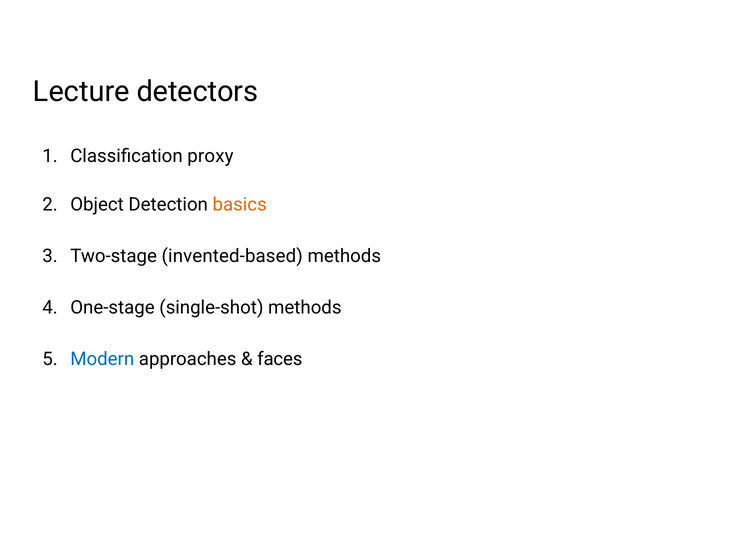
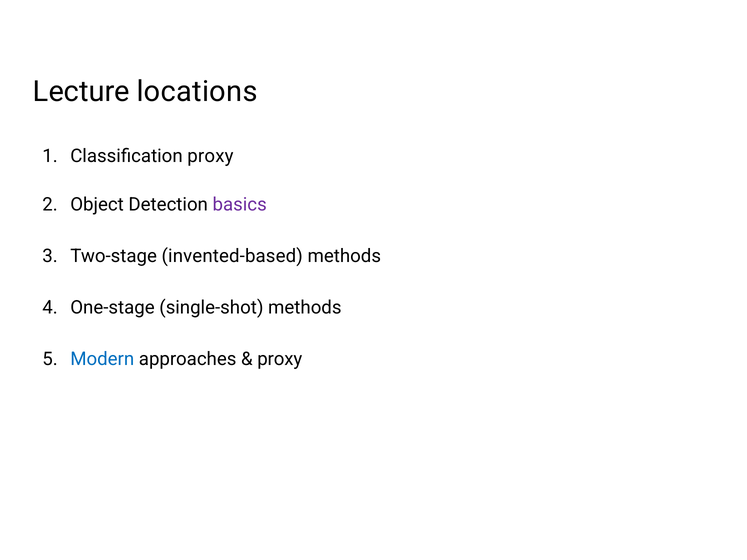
detectors: detectors -> locations
basics colour: orange -> purple
faces at (280, 359): faces -> proxy
